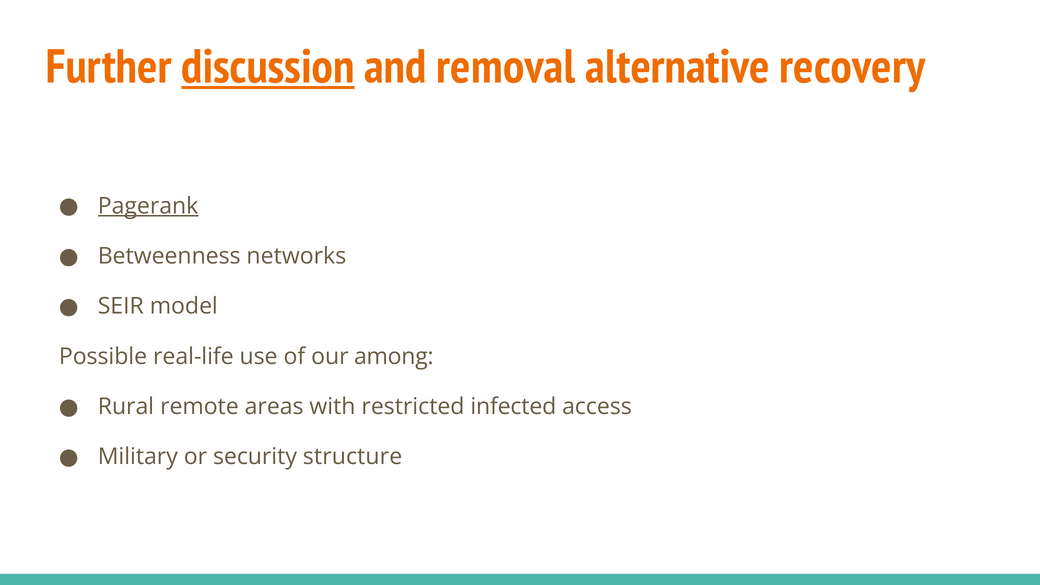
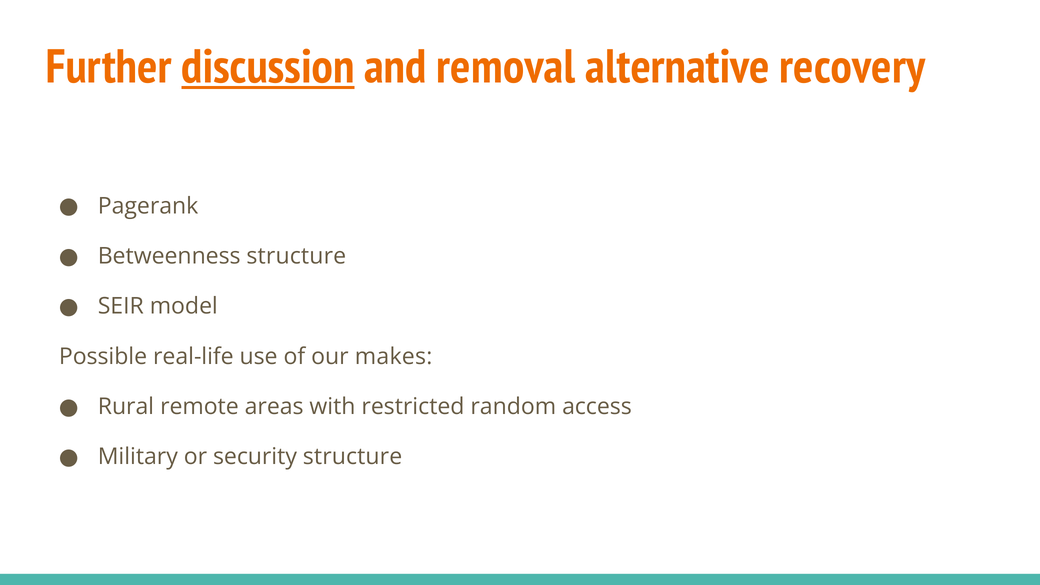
Pagerank underline: present -> none
Betweenness networks: networks -> structure
among: among -> makes
infected: infected -> random
